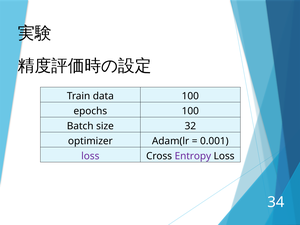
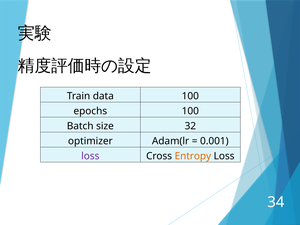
Entropy colour: purple -> orange
